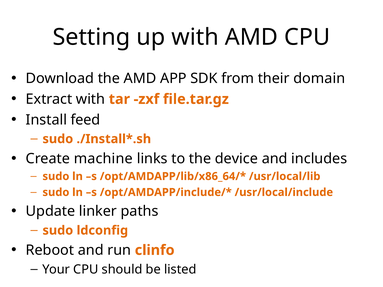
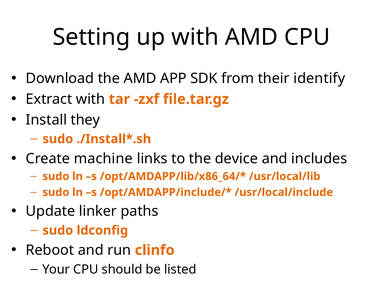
domain: domain -> identify
feed: feed -> they
